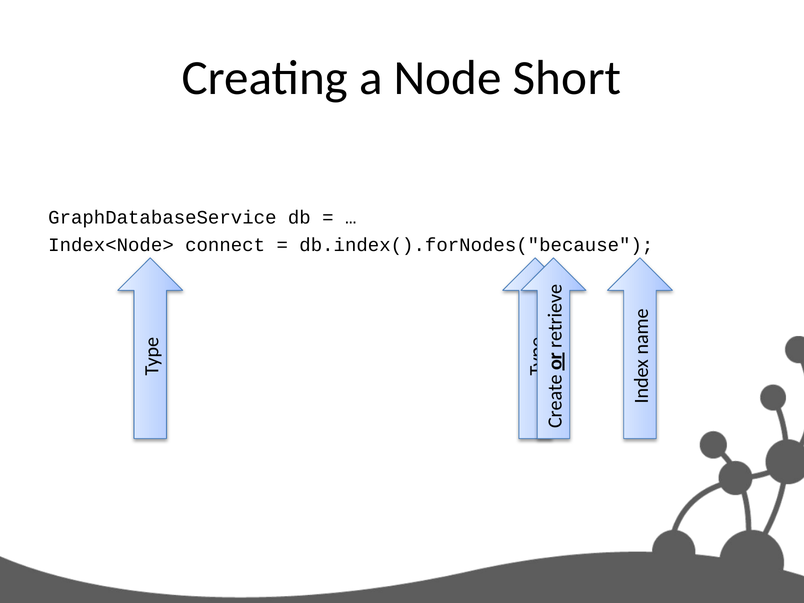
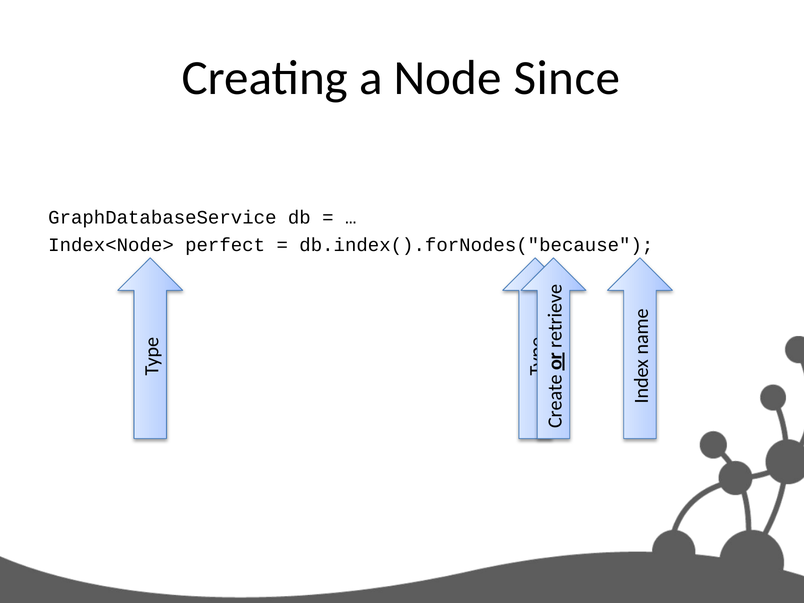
Short: Short -> Since
connect: connect -> perfect
